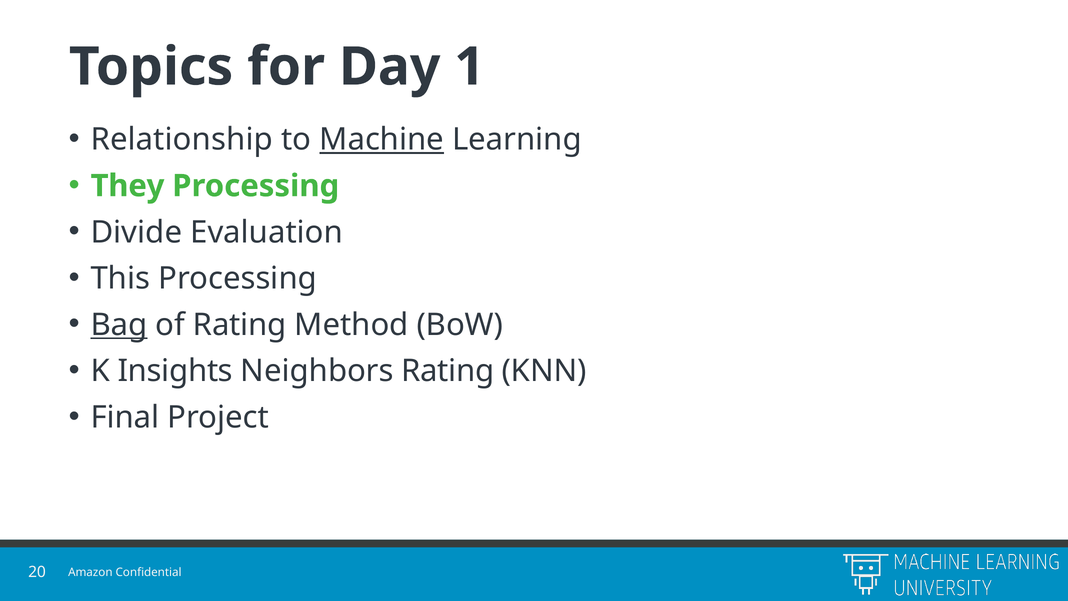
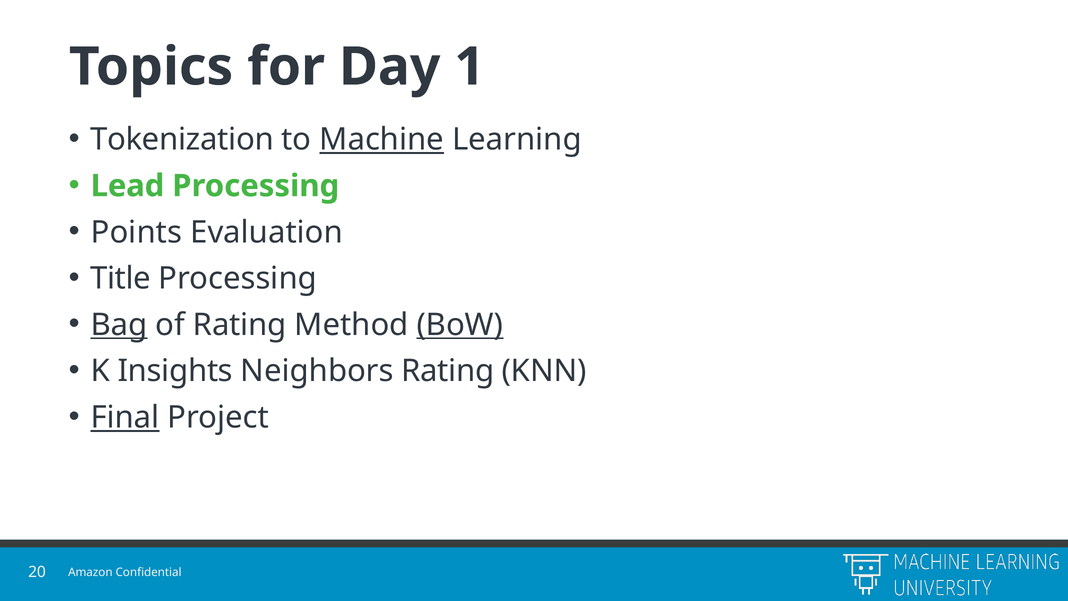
Relationship: Relationship -> Tokenization
They: They -> Lead
Divide: Divide -> Points
This: This -> Title
BoW underline: none -> present
Final underline: none -> present
